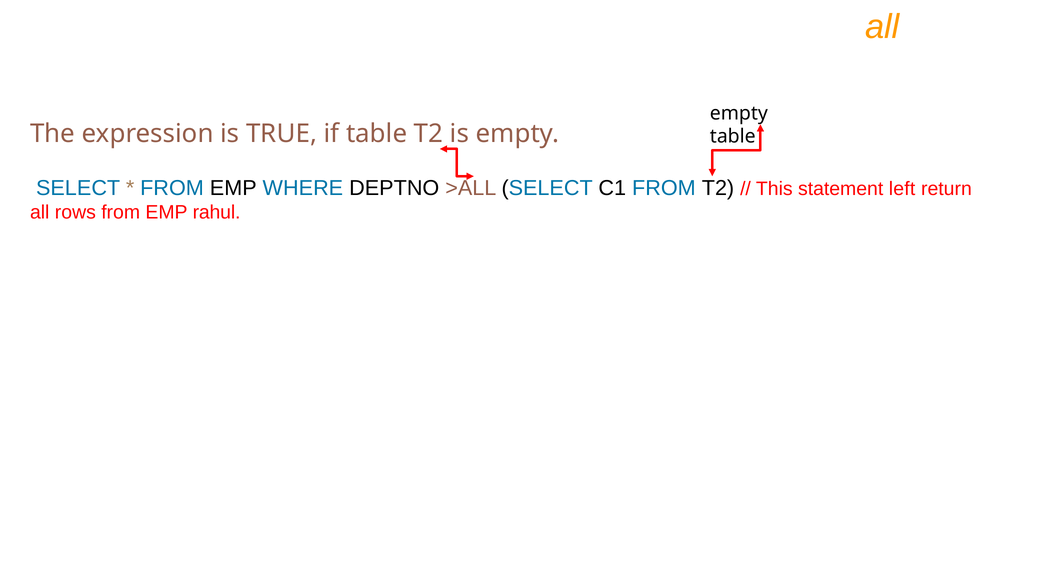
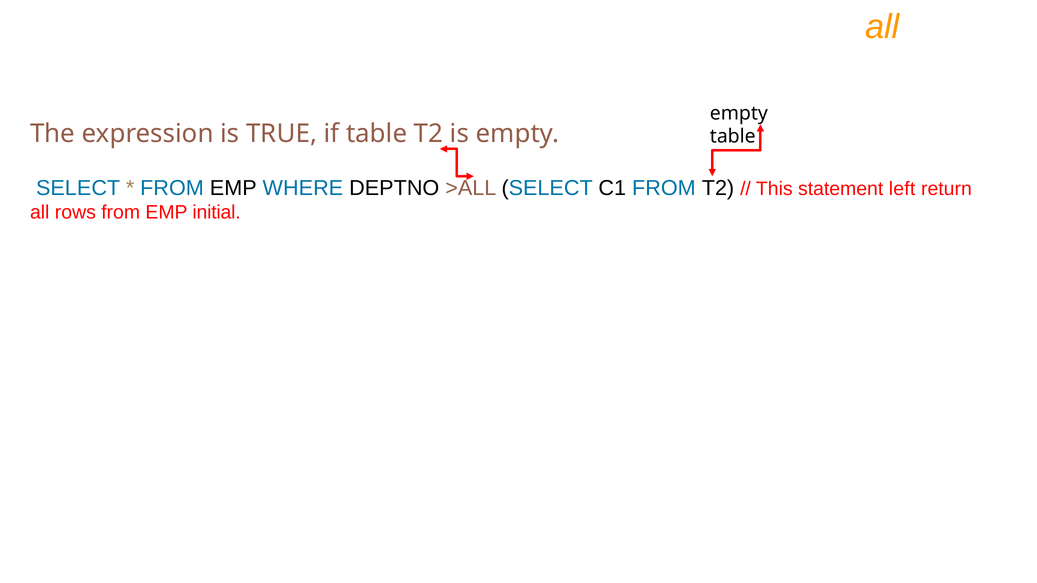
rahul: rahul -> initial
